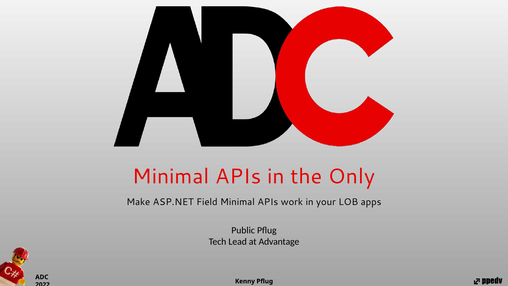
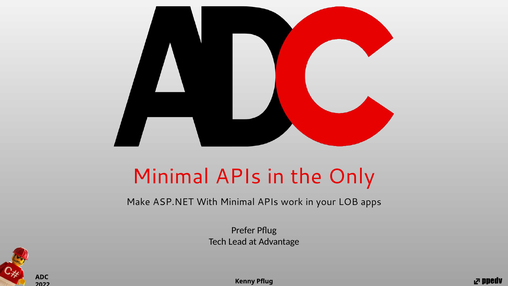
Field: Field -> With
Public: Public -> Prefer
